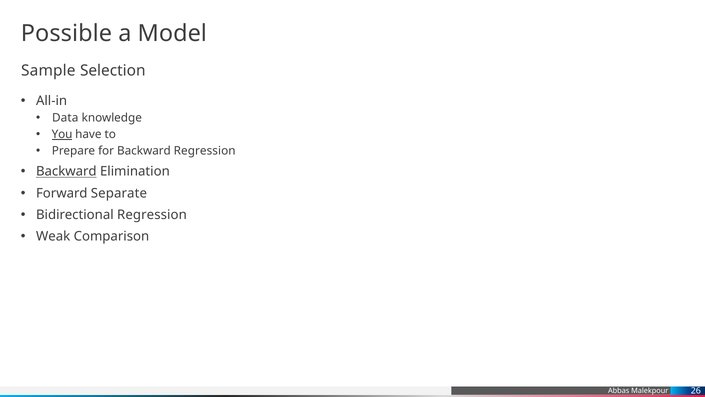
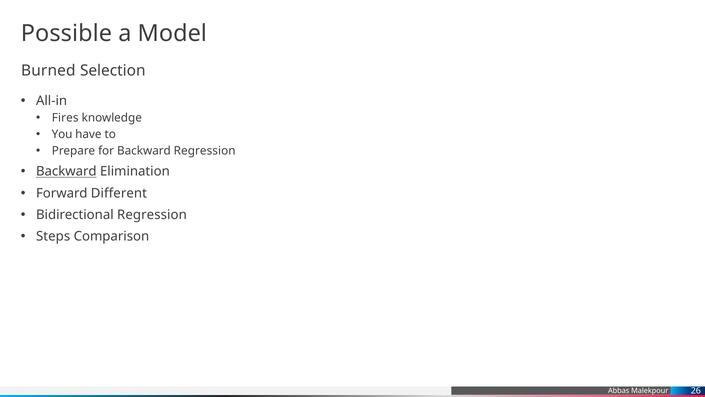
Sample: Sample -> Burned
Data: Data -> Fires
You underline: present -> none
Separate: Separate -> Different
Weak: Weak -> Steps
